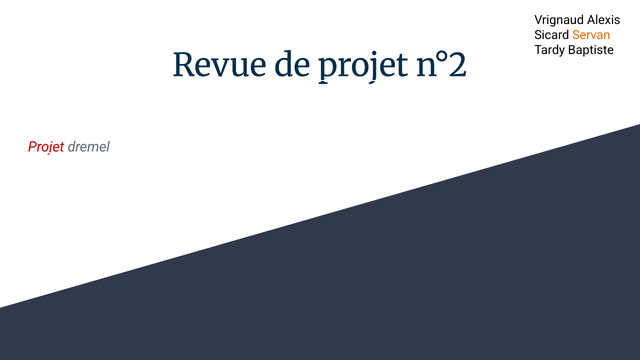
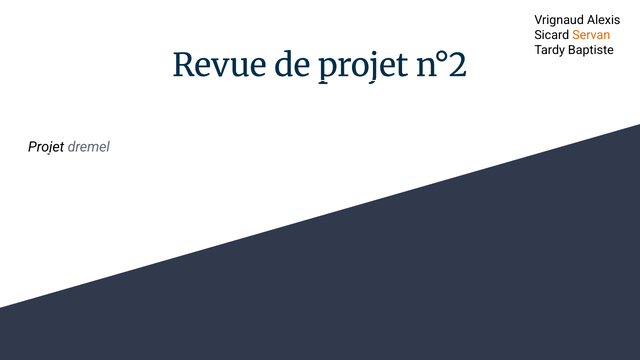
Projet at (46, 147) colour: red -> black
